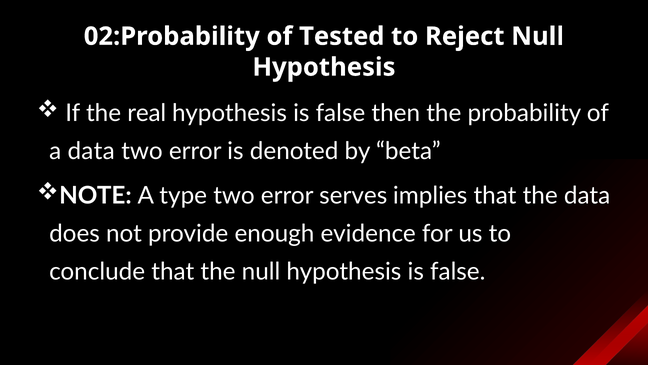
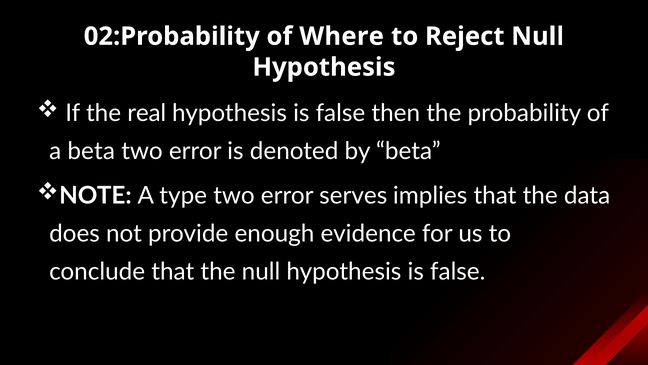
Tested: Tested -> Where
a data: data -> beta
